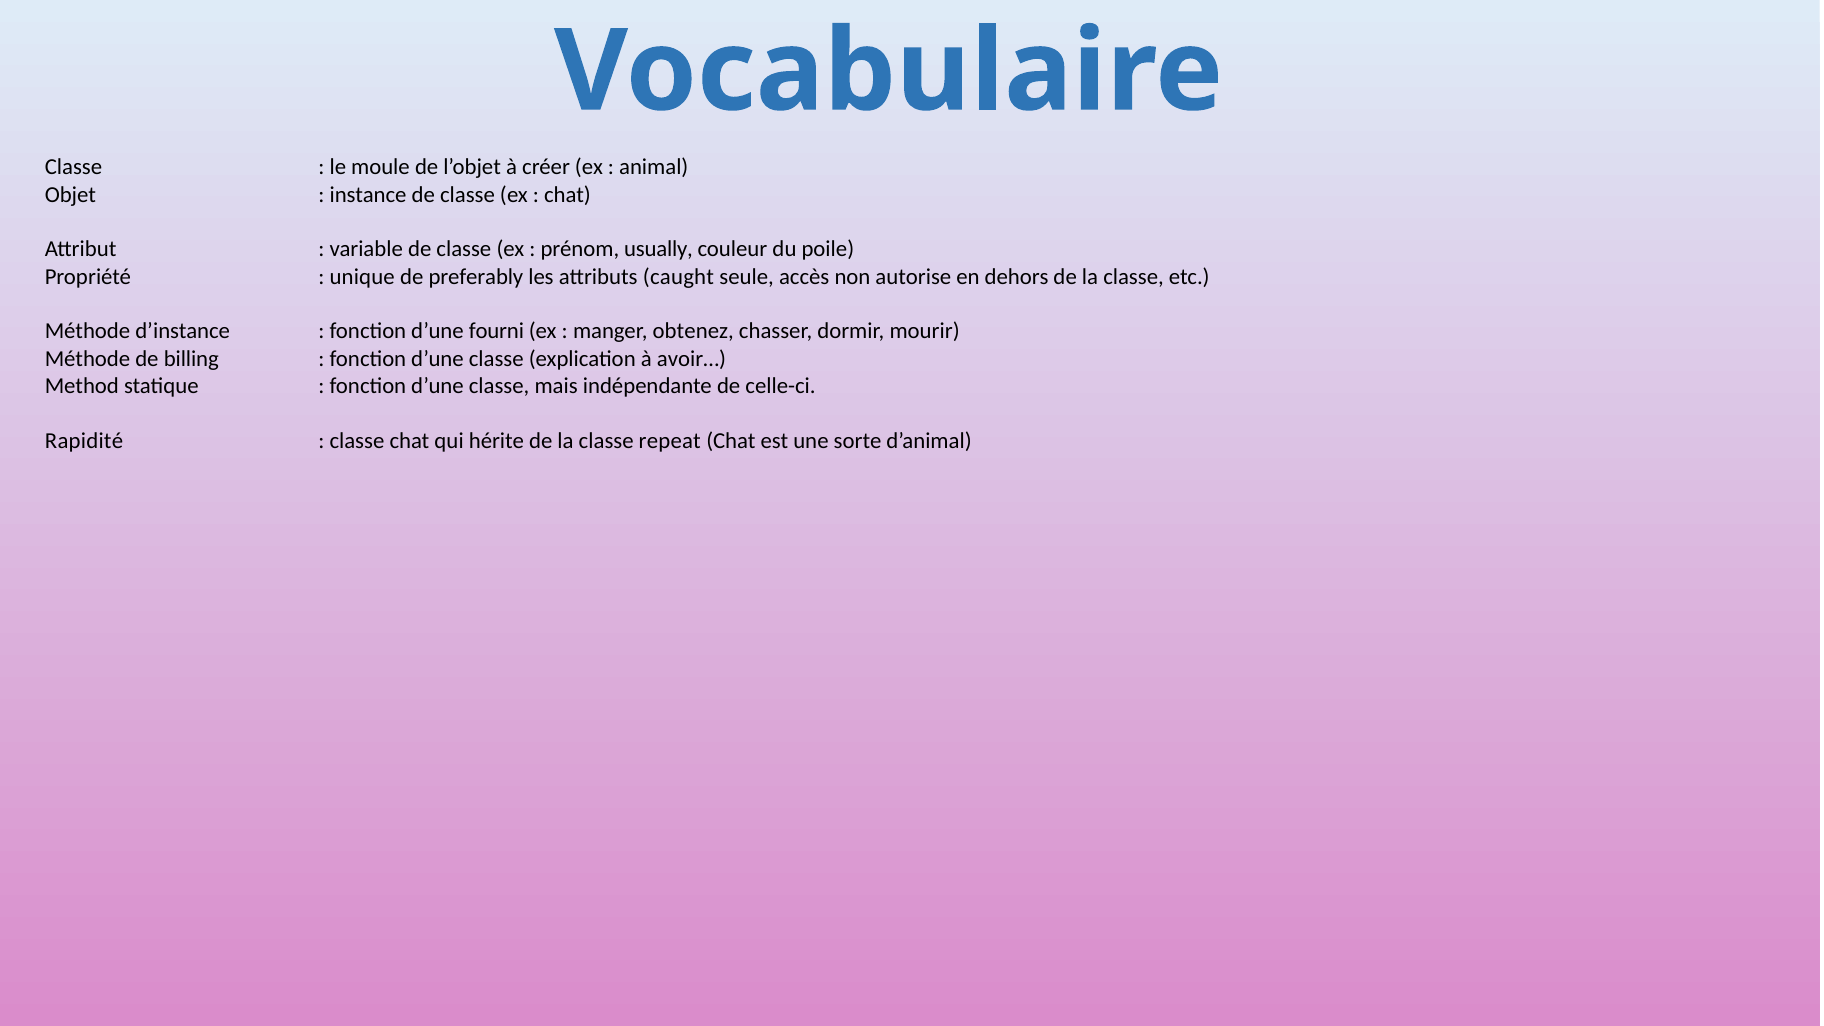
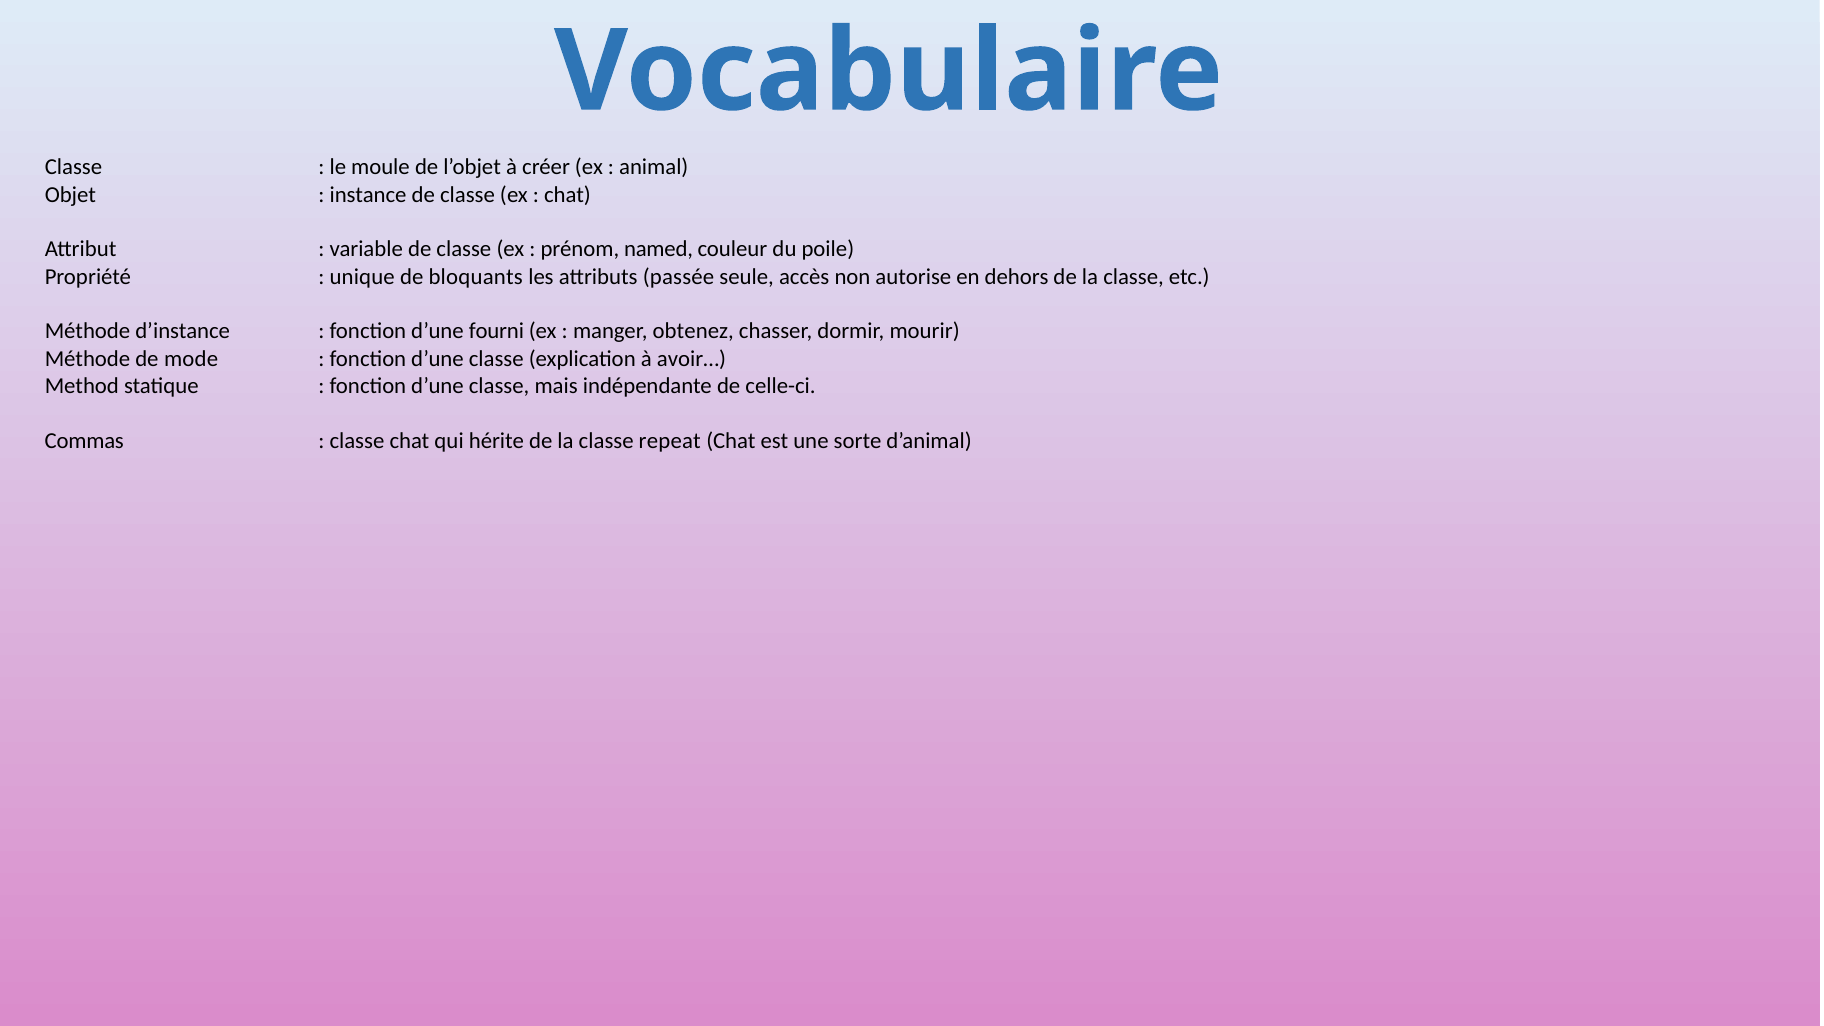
usually: usually -> named
preferably: preferably -> bloquants
caught: caught -> passée
billing: billing -> mode
Rapidité: Rapidité -> Commas
